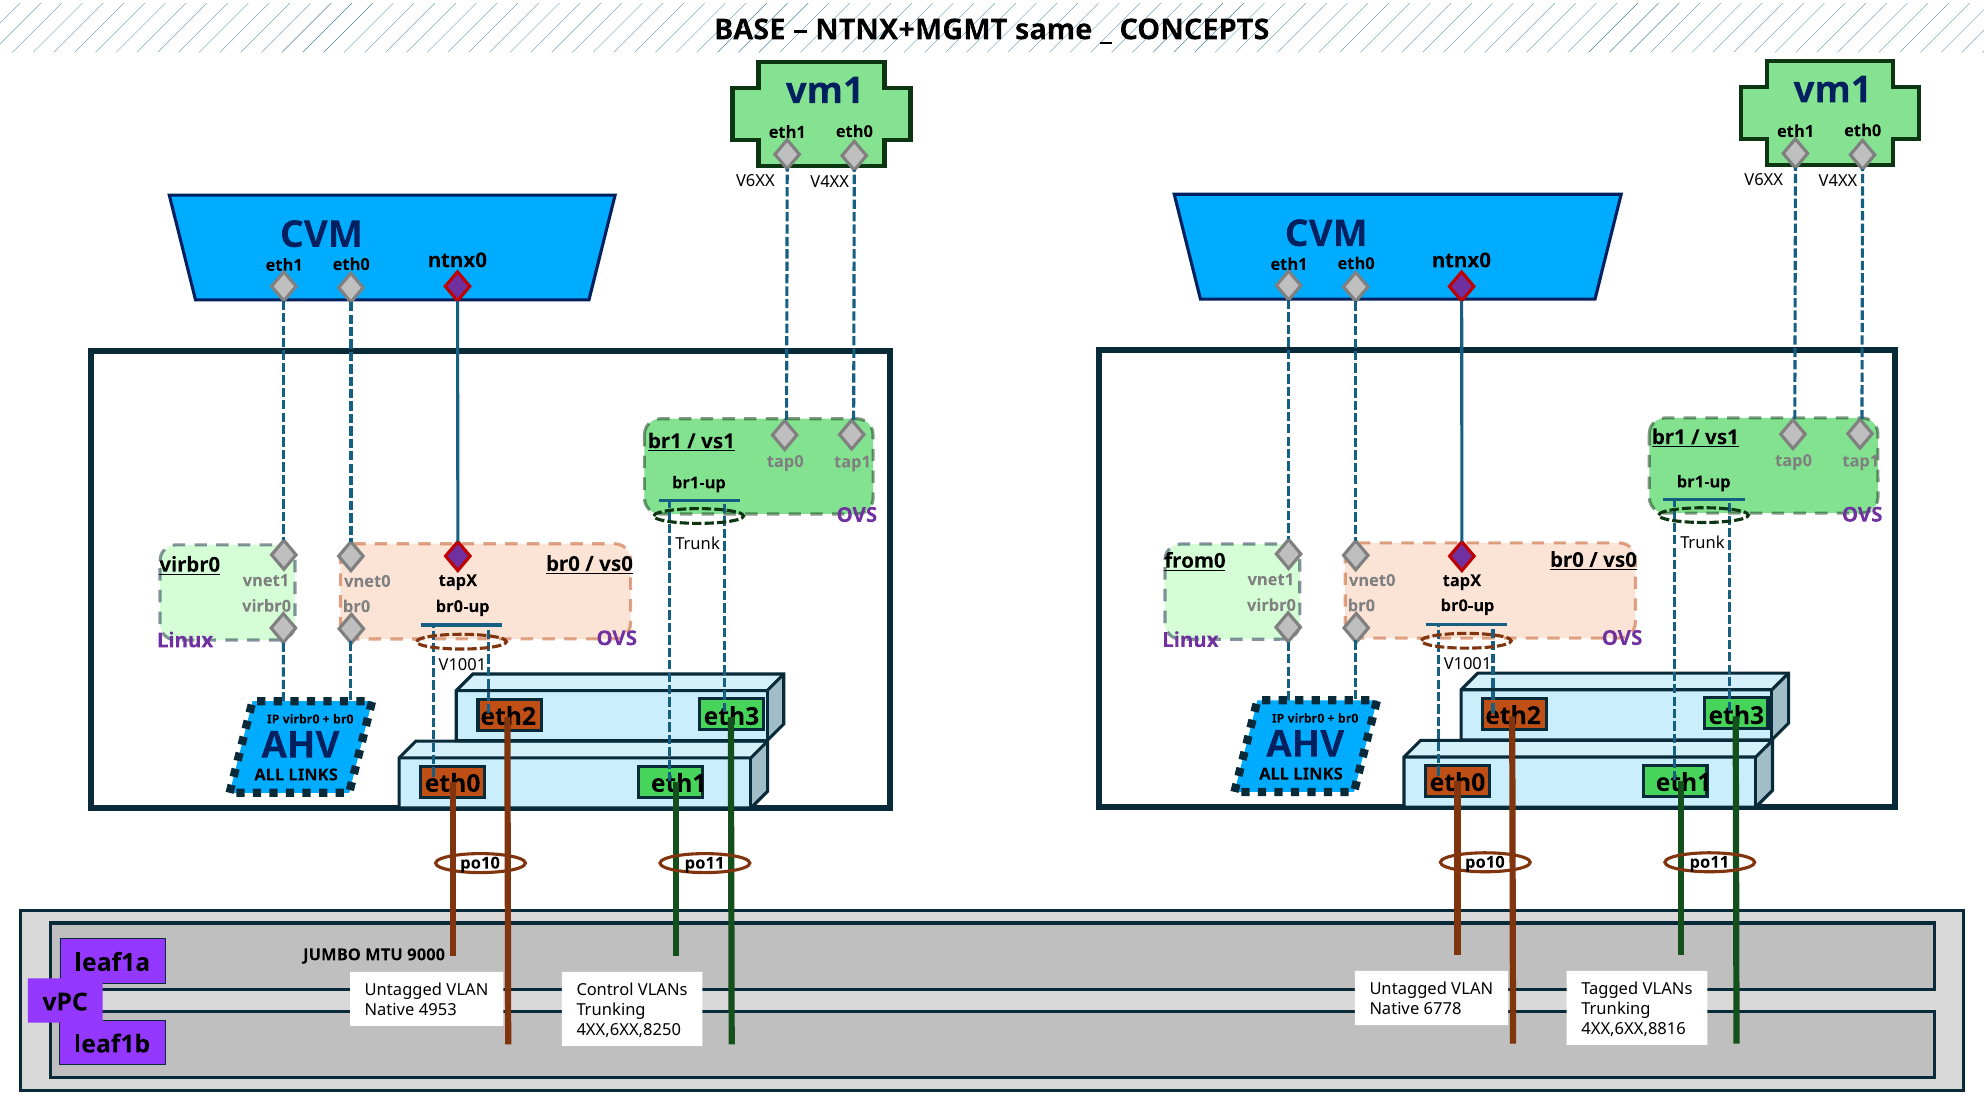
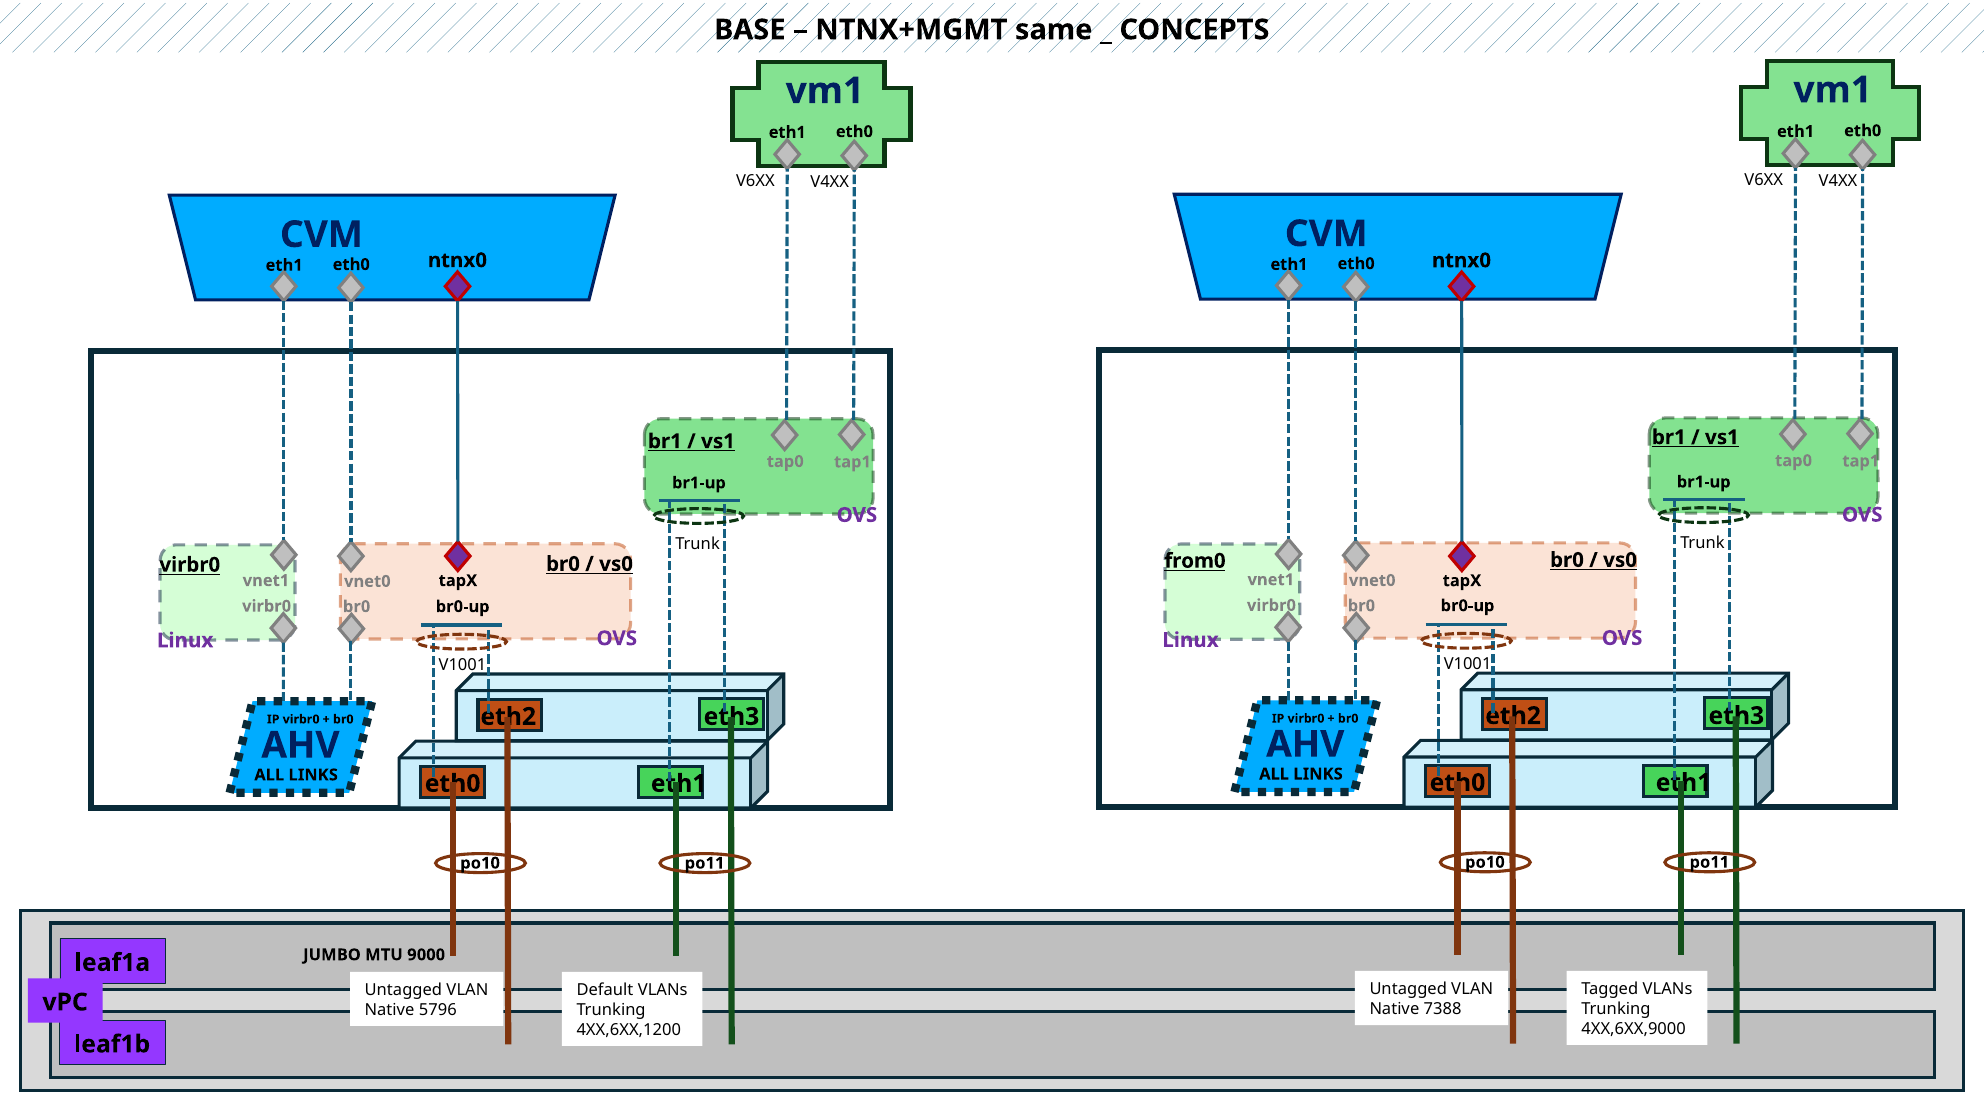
Control: Control -> Default
6778: 6778 -> 7388
4953: 4953 -> 5796
4XX,6XX,8816: 4XX,6XX,8816 -> 4XX,6XX,9000
4XX,6XX,8250: 4XX,6XX,8250 -> 4XX,6XX,1200
